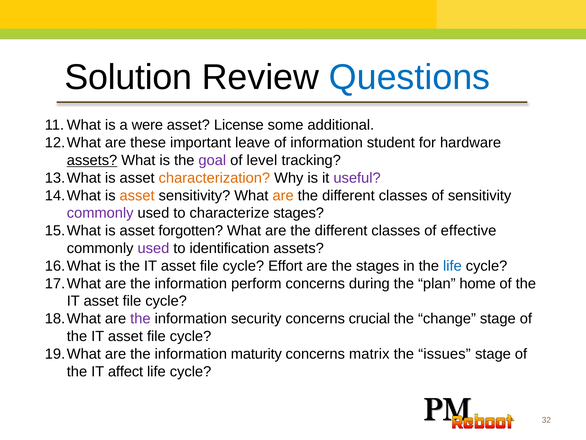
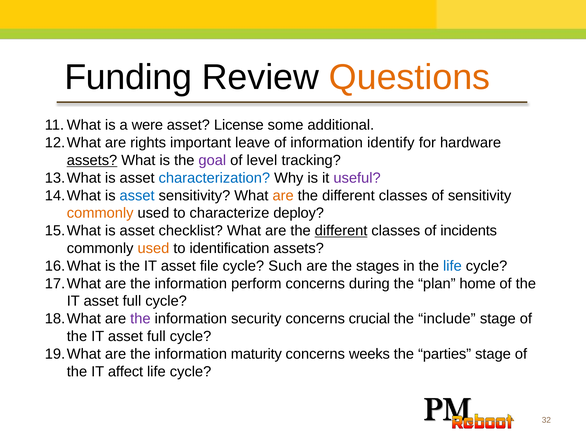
Solution: Solution -> Funding
Questions colour: blue -> orange
these: these -> rights
student: student -> identify
characterization colour: orange -> blue
asset at (137, 195) colour: orange -> blue
commonly at (100, 213) colour: purple -> orange
characterize stages: stages -> deploy
forgotten: forgotten -> checklist
different at (341, 230) underline: none -> present
effective: effective -> incidents
used at (153, 248) colour: purple -> orange
Effort: Effort -> Such
file at (132, 301): file -> full
change: change -> include
file at (156, 336): file -> full
matrix: matrix -> weeks
issues: issues -> parties
